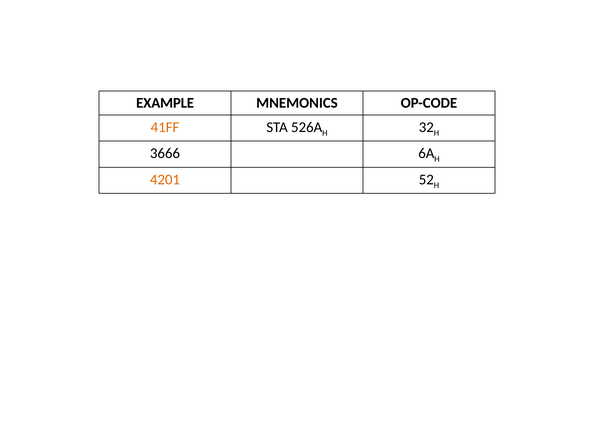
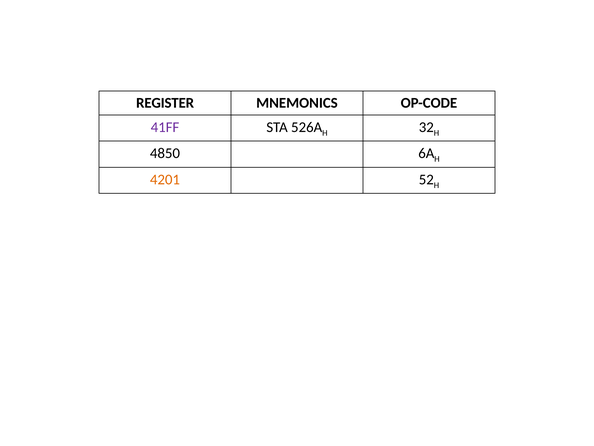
EXAMPLE: EXAMPLE -> REGISTER
41FF colour: orange -> purple
3666: 3666 -> 4850
